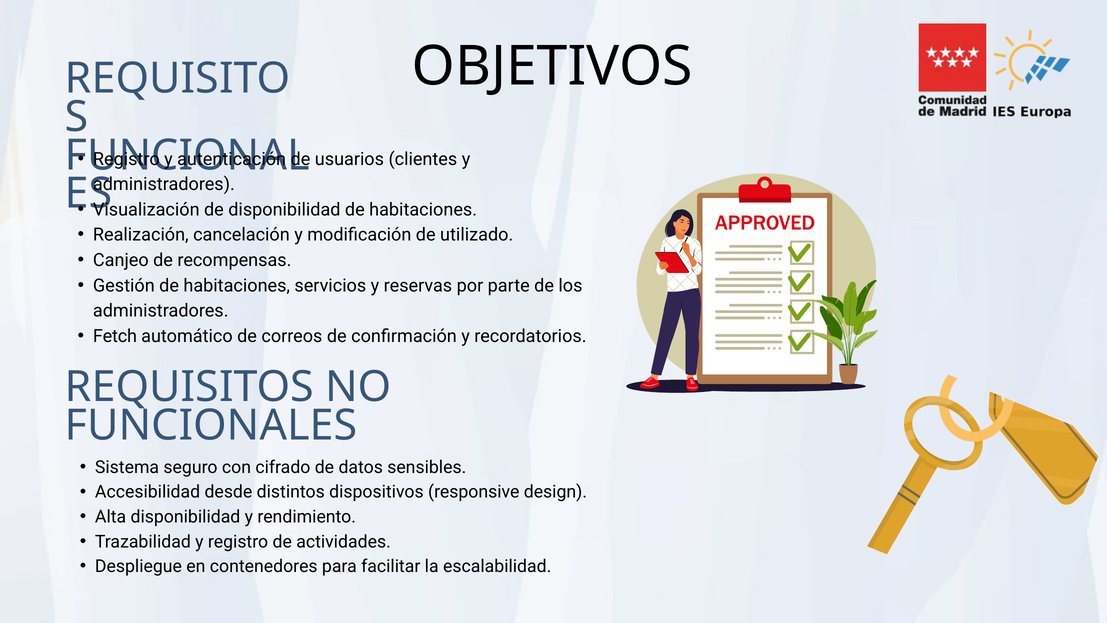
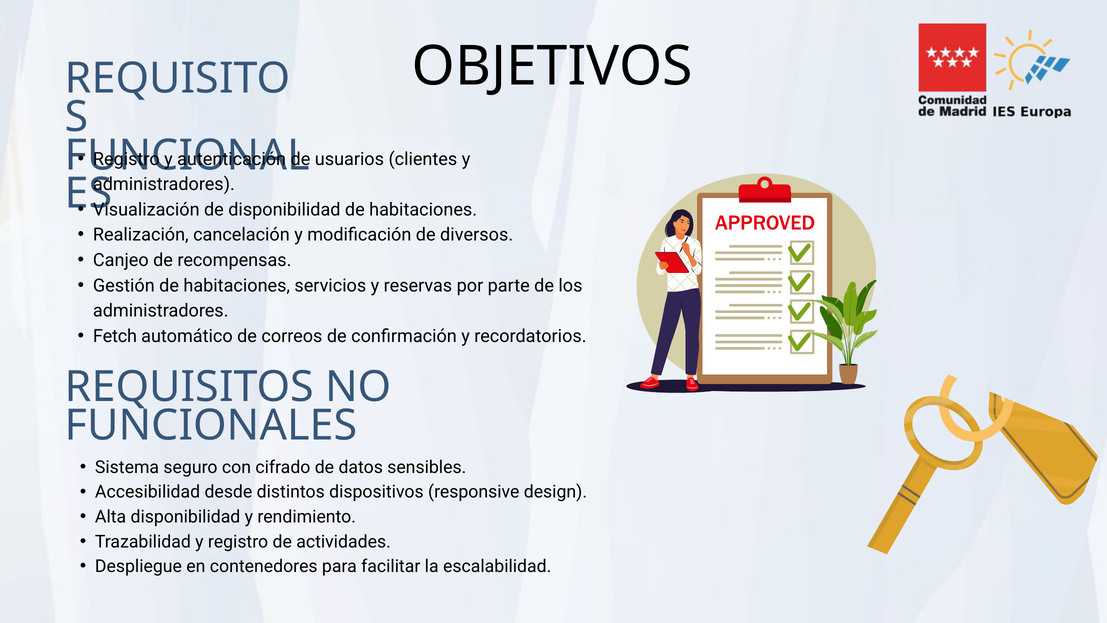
utilizado: utilizado -> diversos
